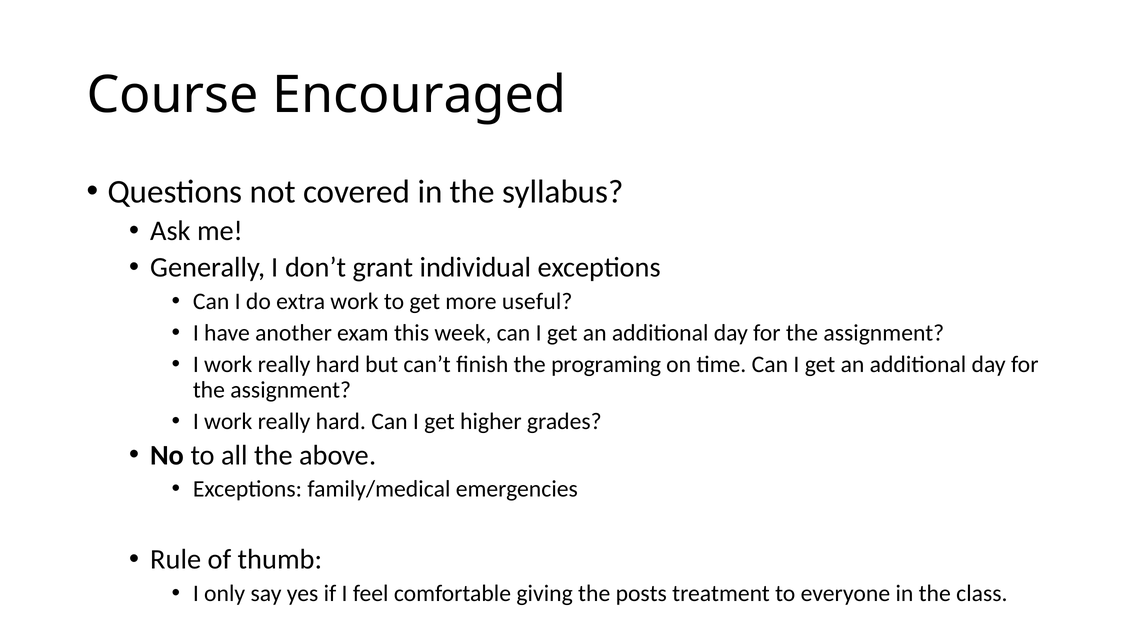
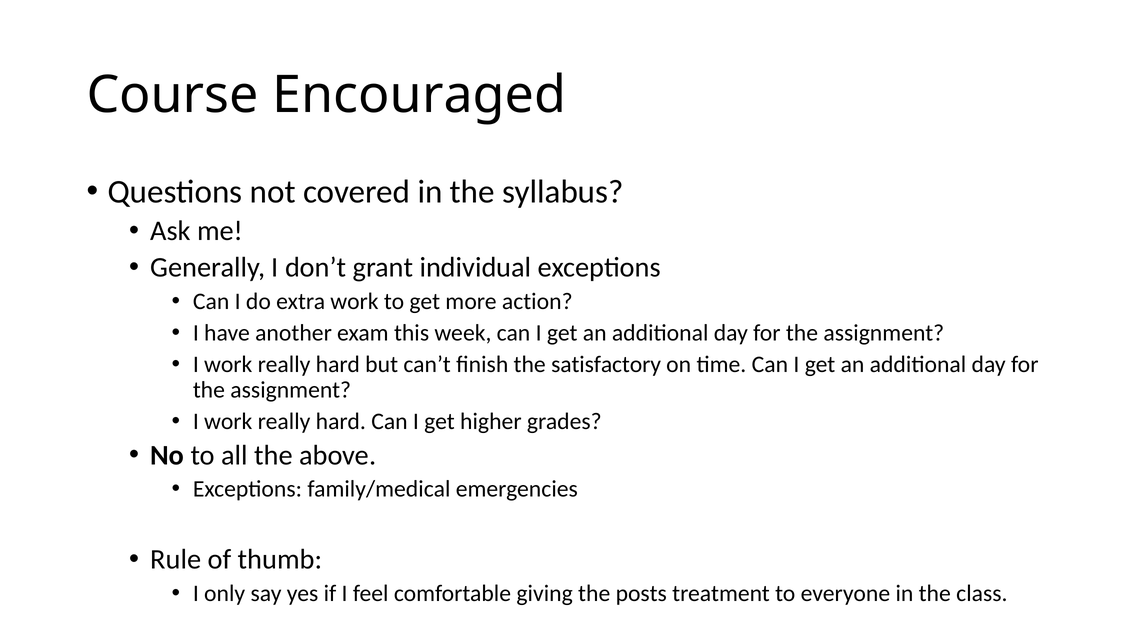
useful: useful -> action
programing: programing -> satisfactory
